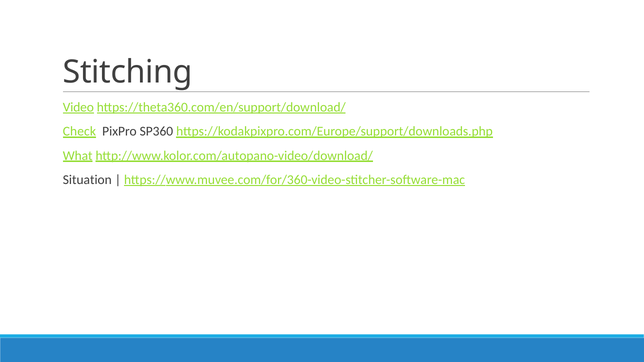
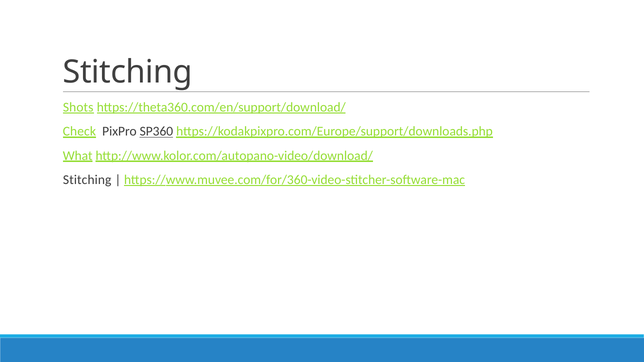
Video: Video -> Shots
SP360 underline: none -> present
Situation at (87, 180): Situation -> Stitching
